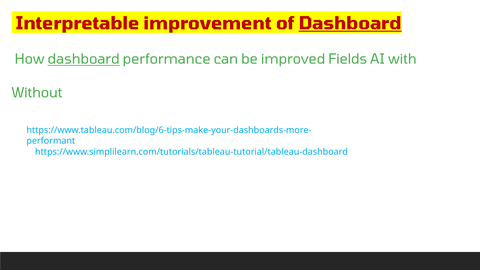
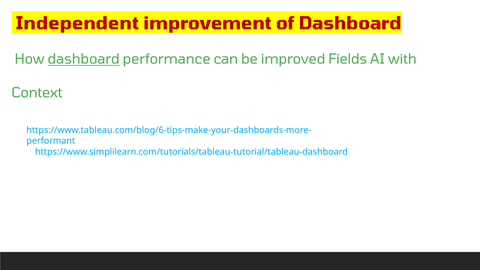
Interpretable: Interpretable -> Independent
Dashboard at (350, 24) underline: present -> none
Without: Without -> Context
